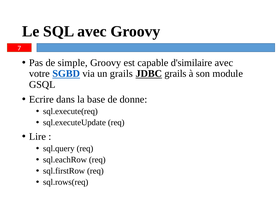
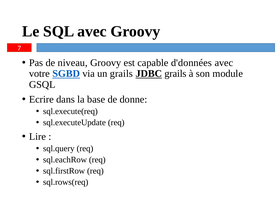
simple: simple -> niveau
d'similaire: d'similaire -> d'données
